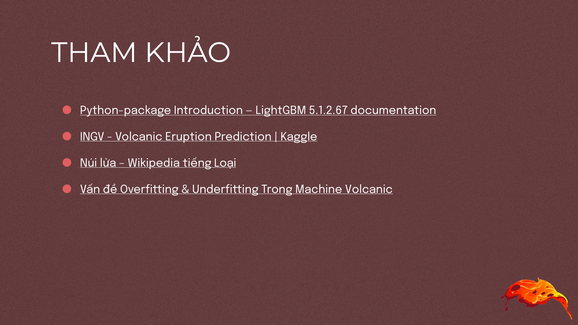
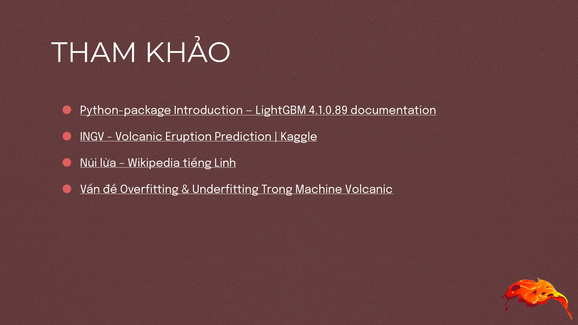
5.1.2.67: 5.1.2.67 -> 4.1.0.89
Loại: Loại -> Linh
